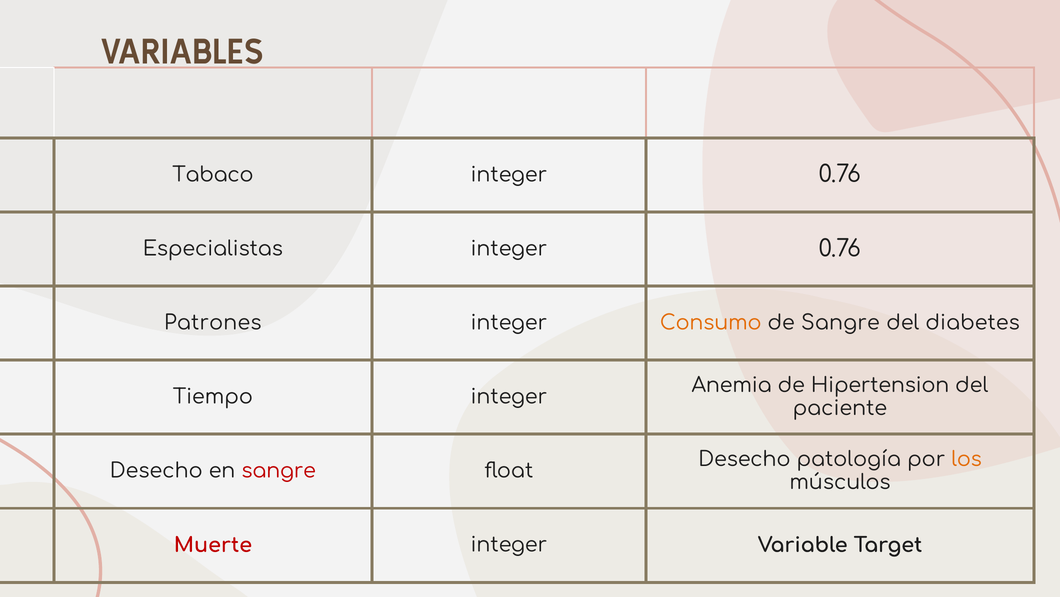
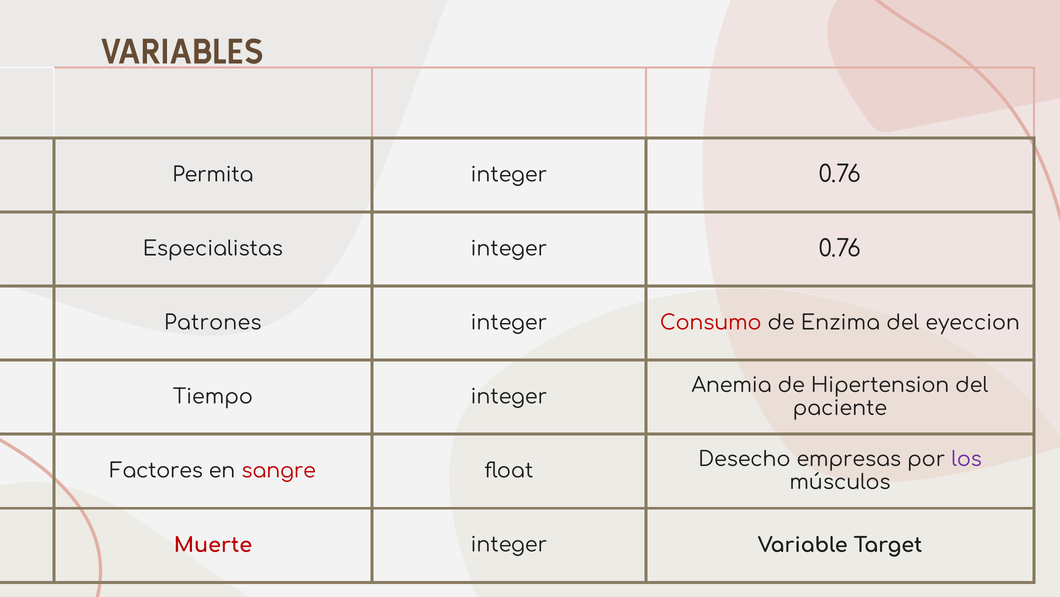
Tabaco: Tabaco -> Permita
Consumo colour: orange -> red
de Sangre: Sangre -> Enzima
diabetes: diabetes -> eyeccion
patología: patología -> empresas
los colour: orange -> purple
Desecho at (156, 471): Desecho -> Factores
